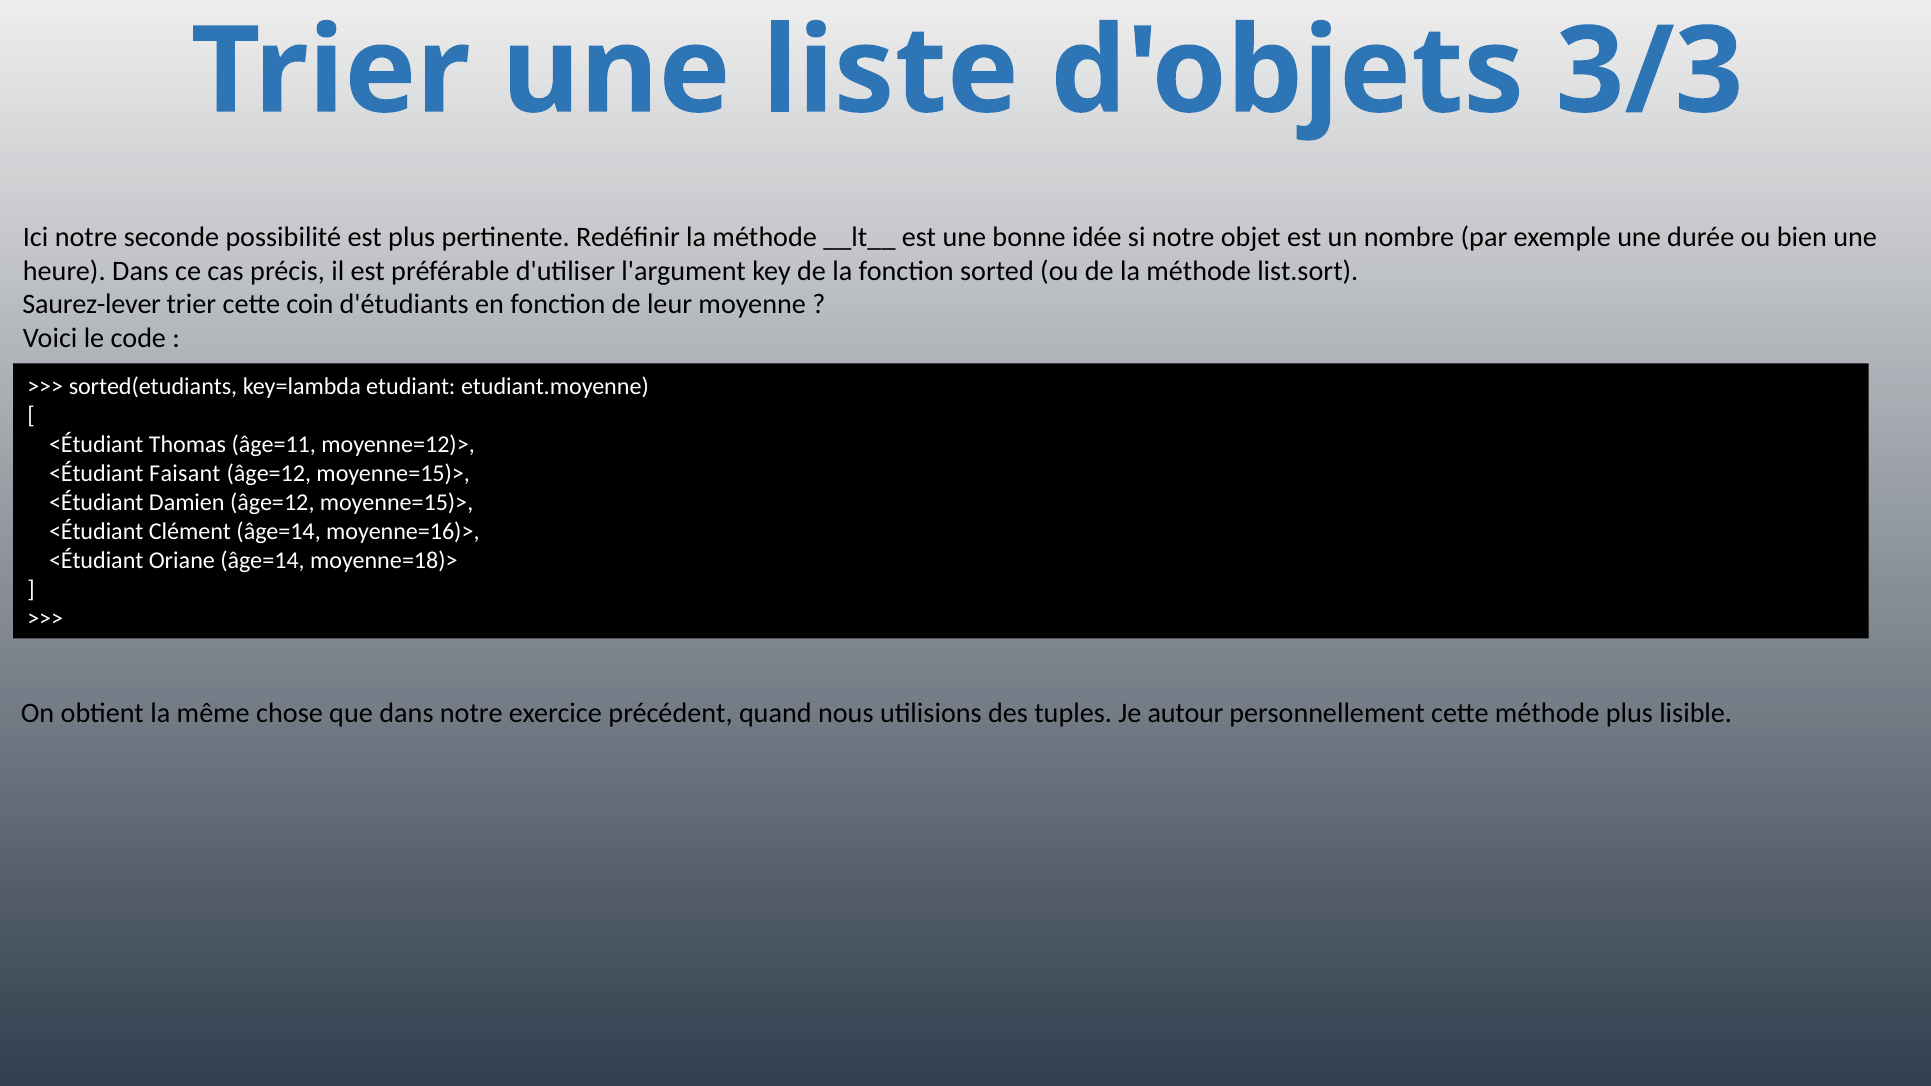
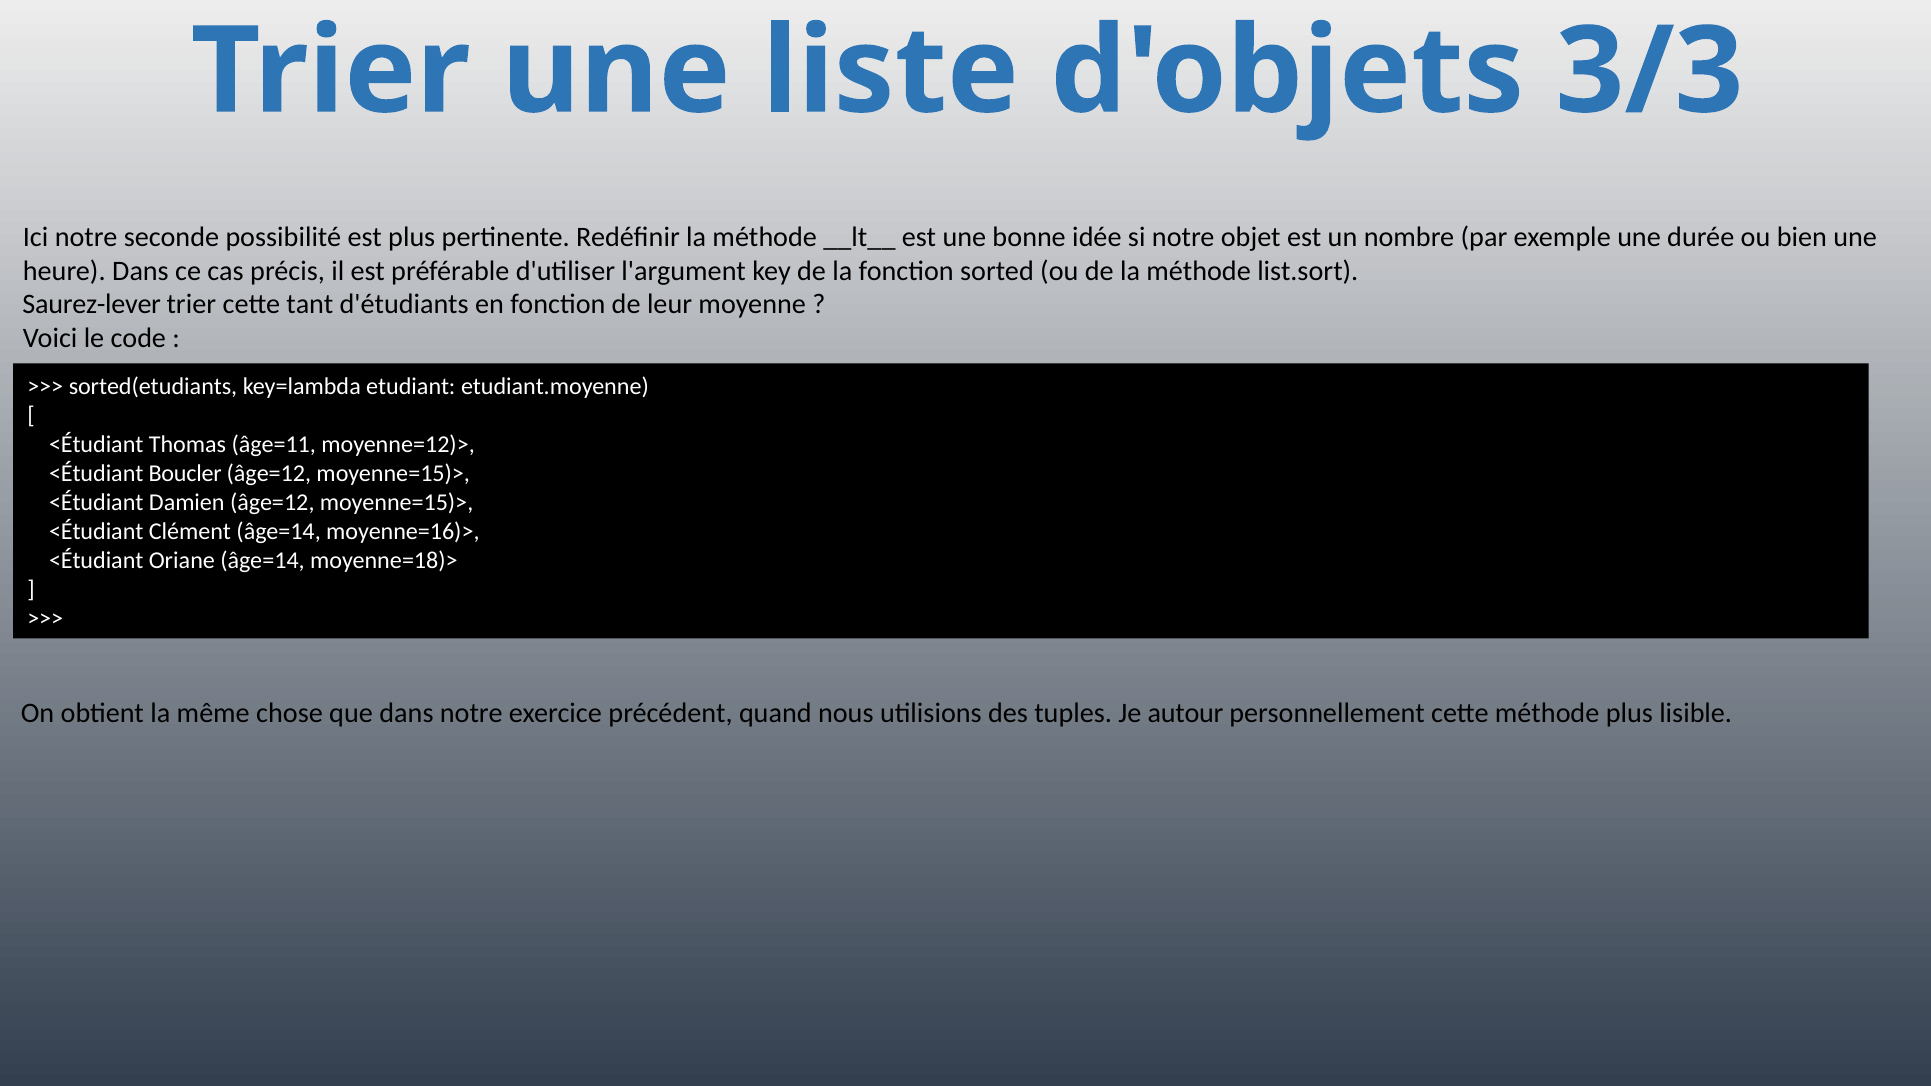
coin: coin -> tant
Faisant: Faisant -> Boucler
